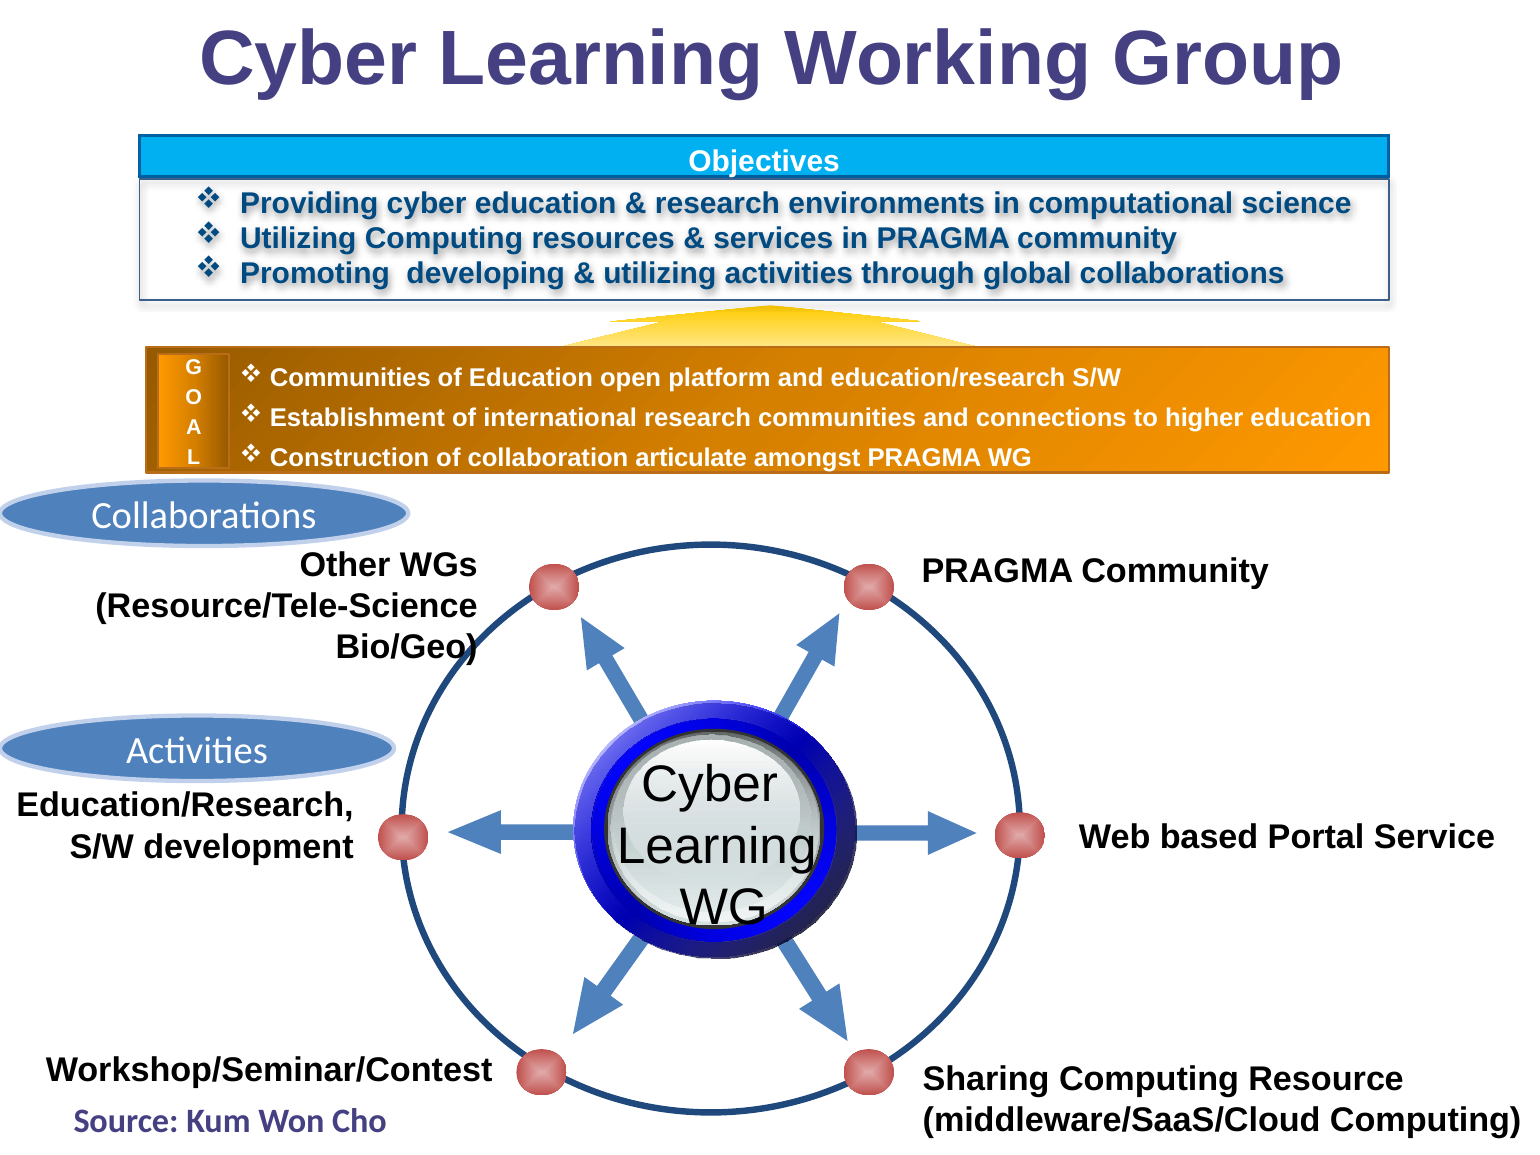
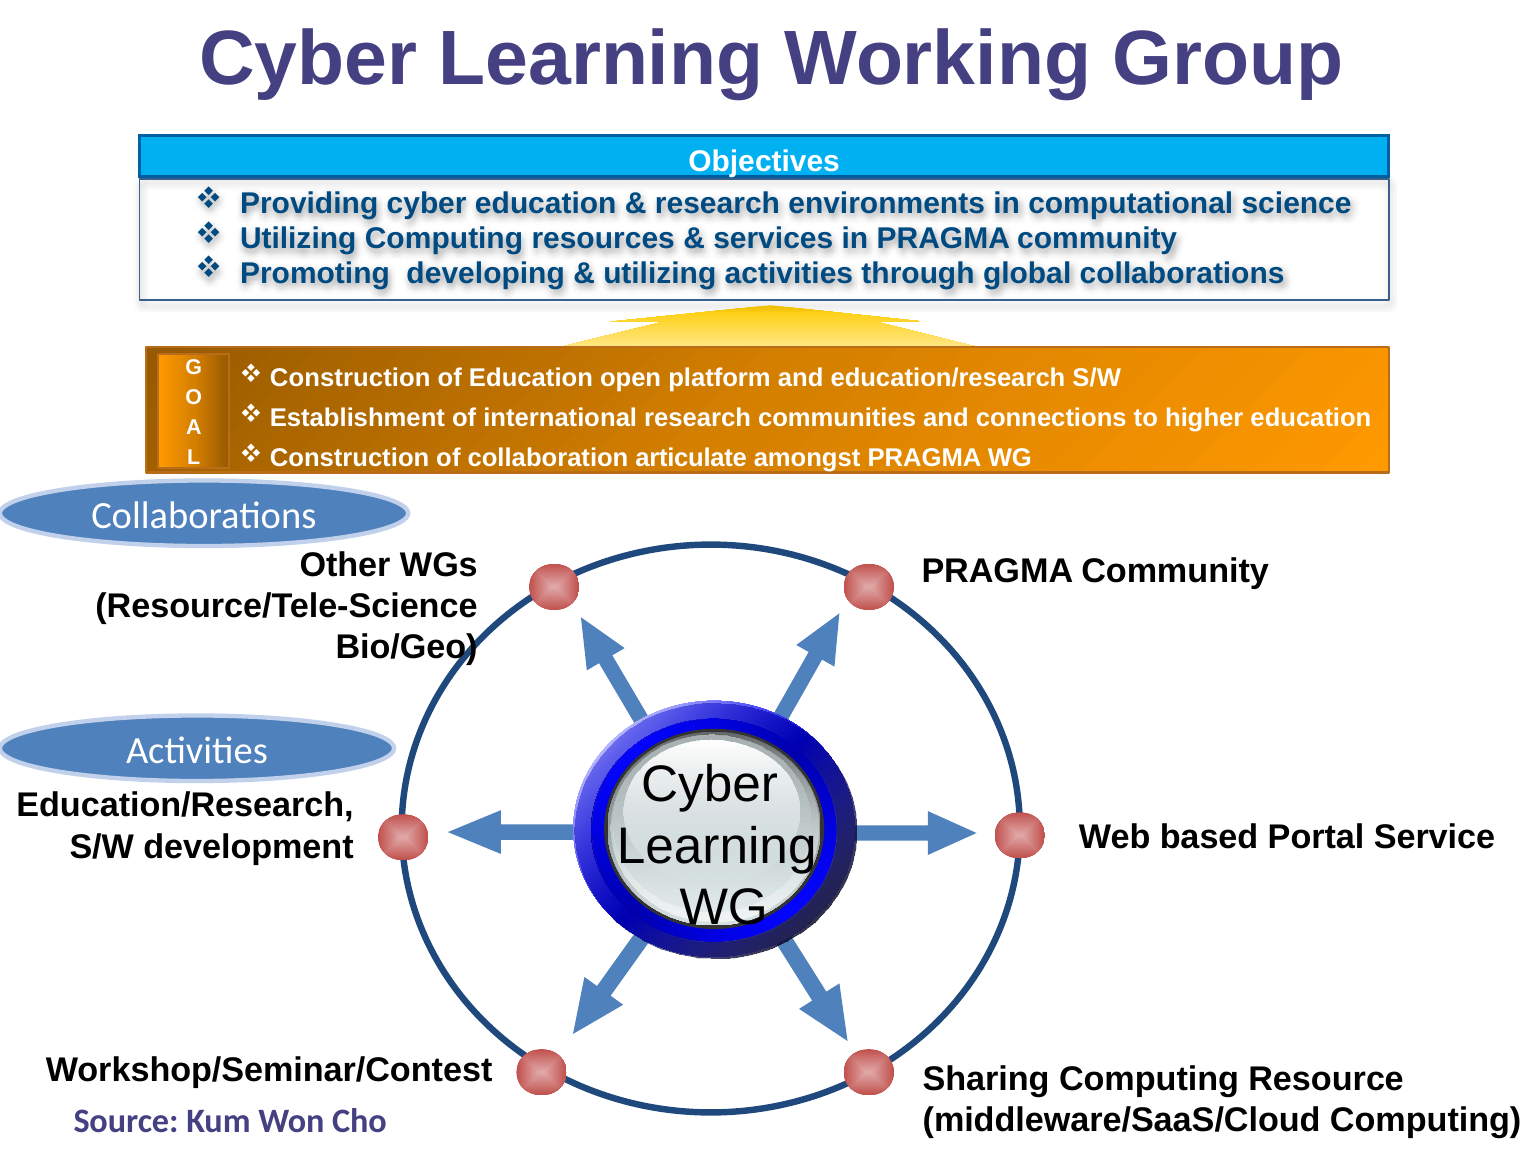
Communities at (350, 378): Communities -> Construction
